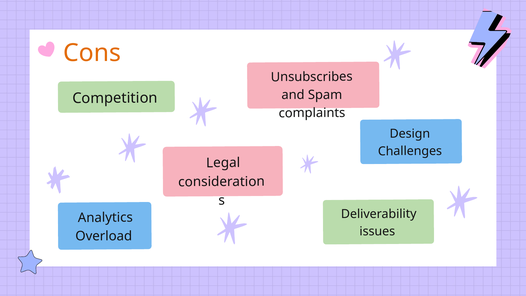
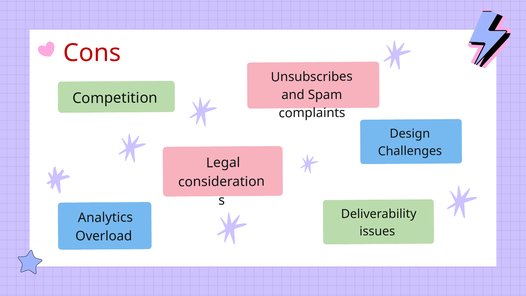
Cons colour: orange -> red
